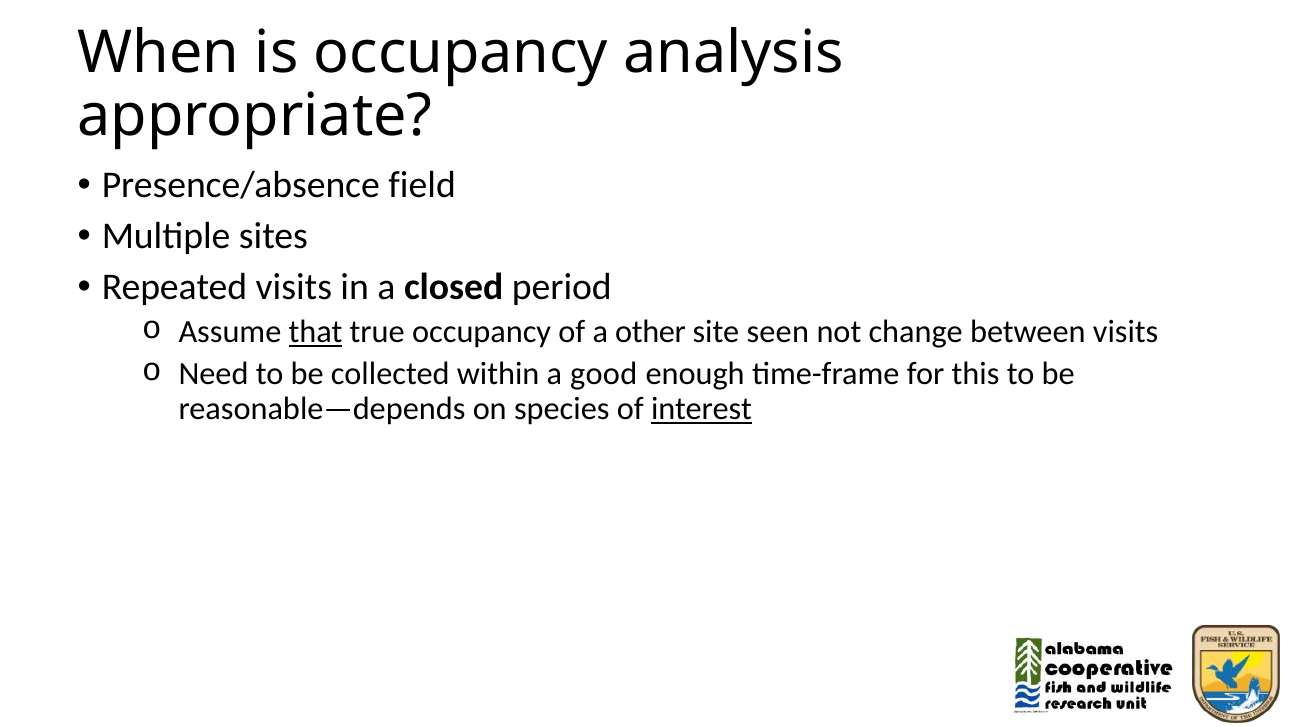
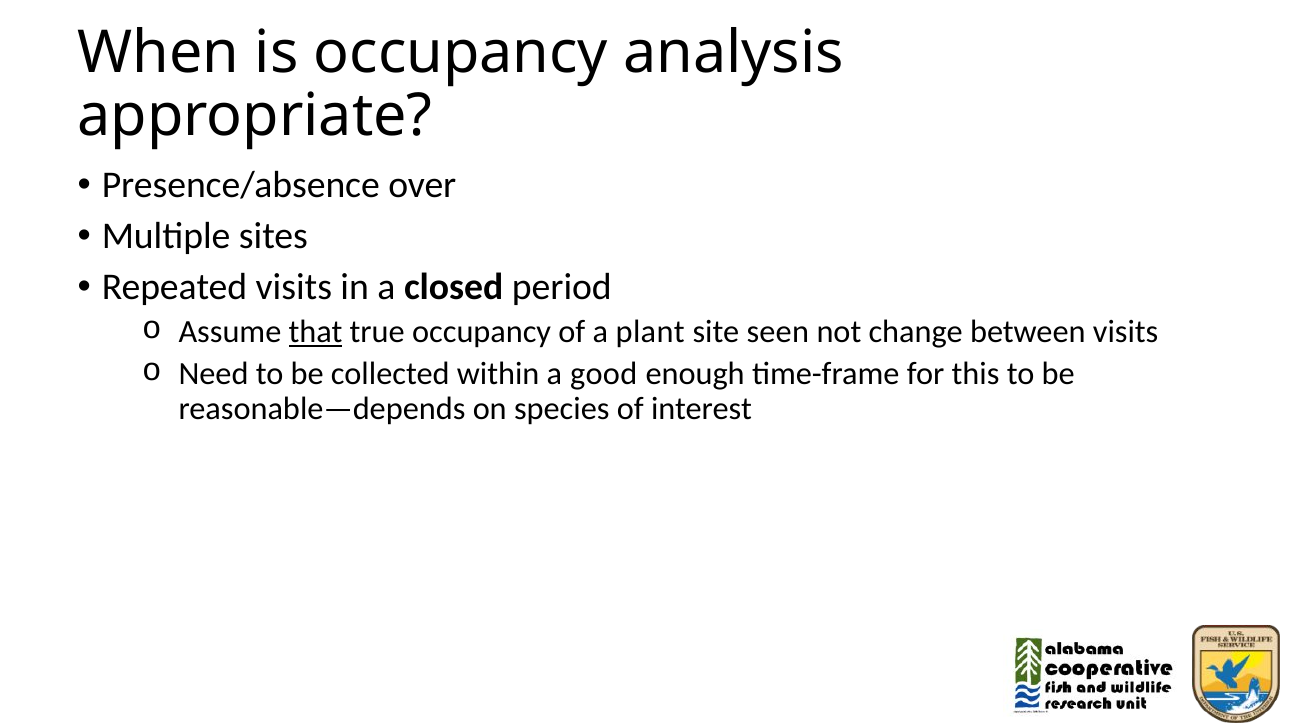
field: field -> over
other: other -> plant
interest underline: present -> none
